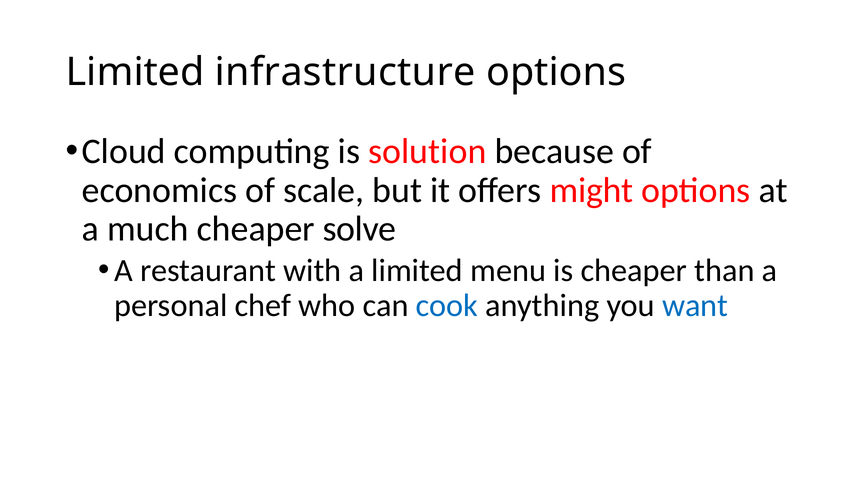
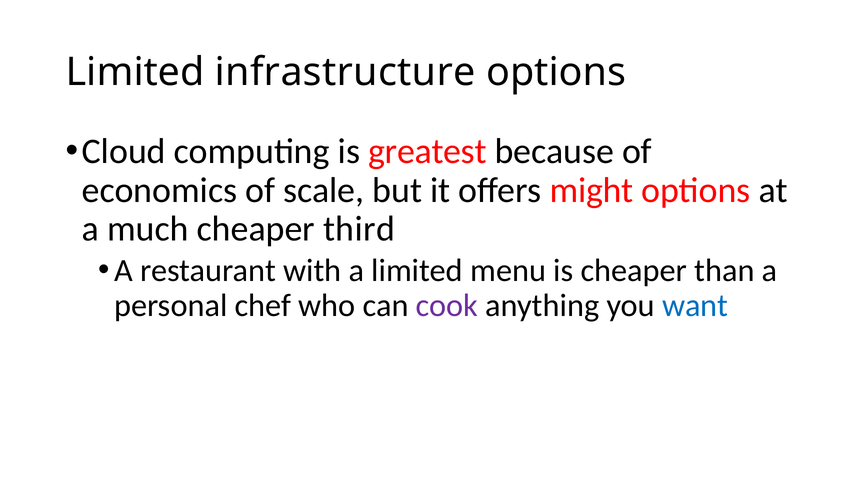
solution: solution -> greatest
solve: solve -> third
cook colour: blue -> purple
